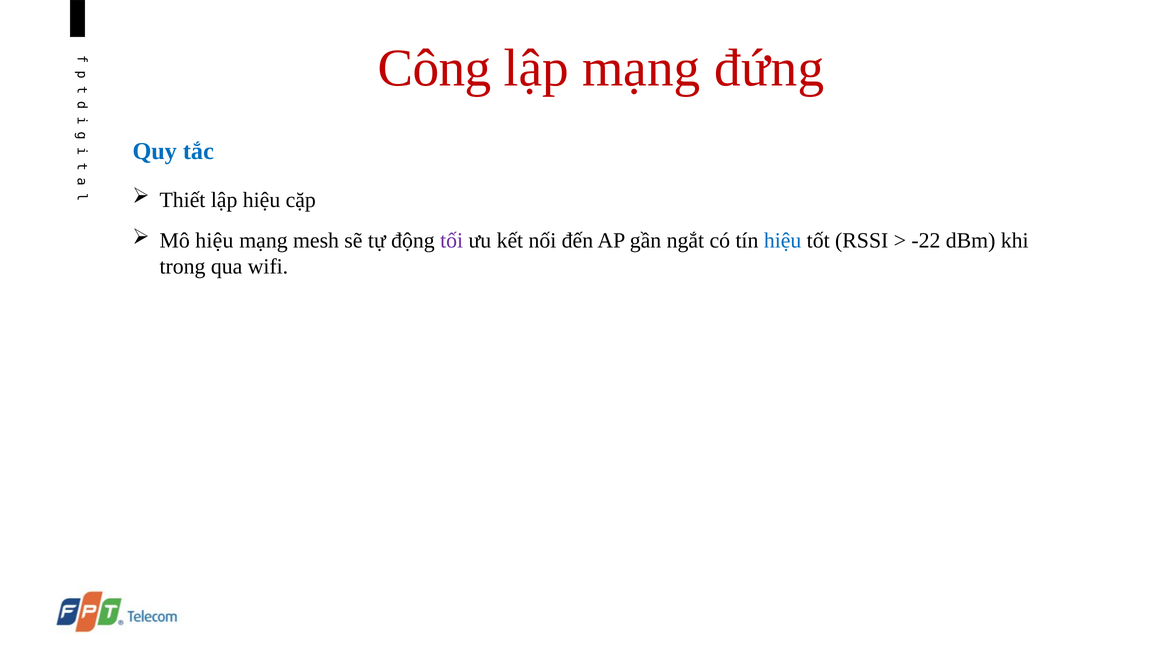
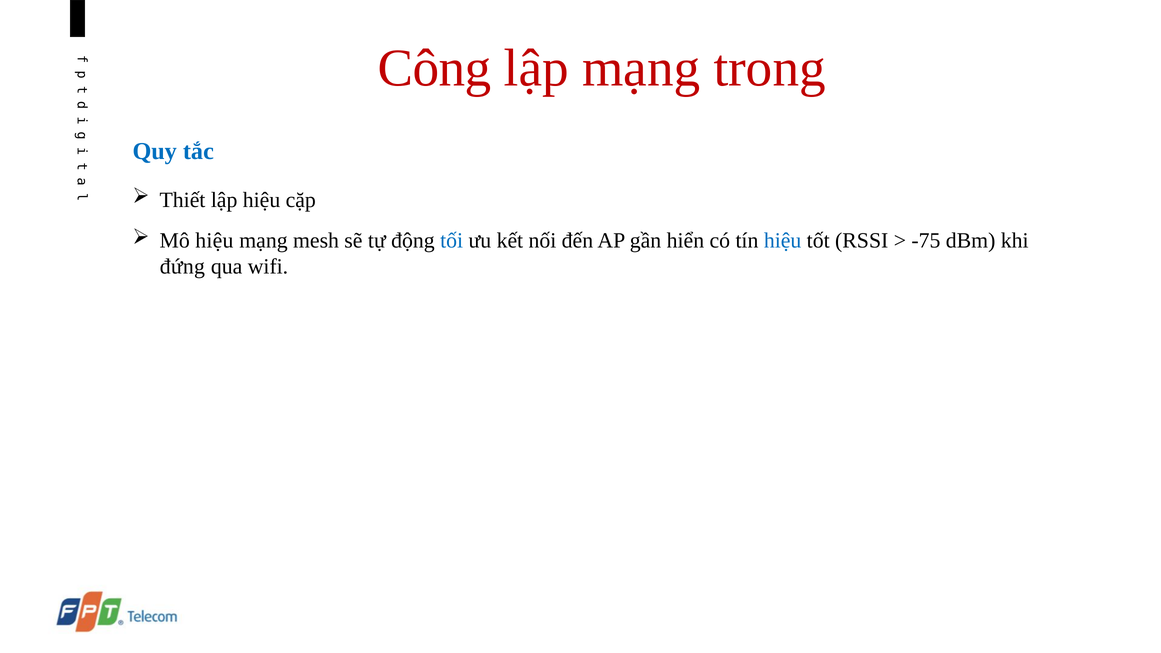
đứng: đứng -> trong
tối colour: purple -> blue
ngắt: ngắt -> hiển
-22: -22 -> -75
trong: trong -> đứng
